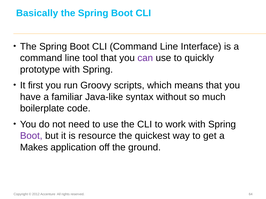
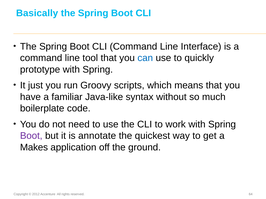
can colour: purple -> blue
first: first -> just
resource: resource -> annotate
